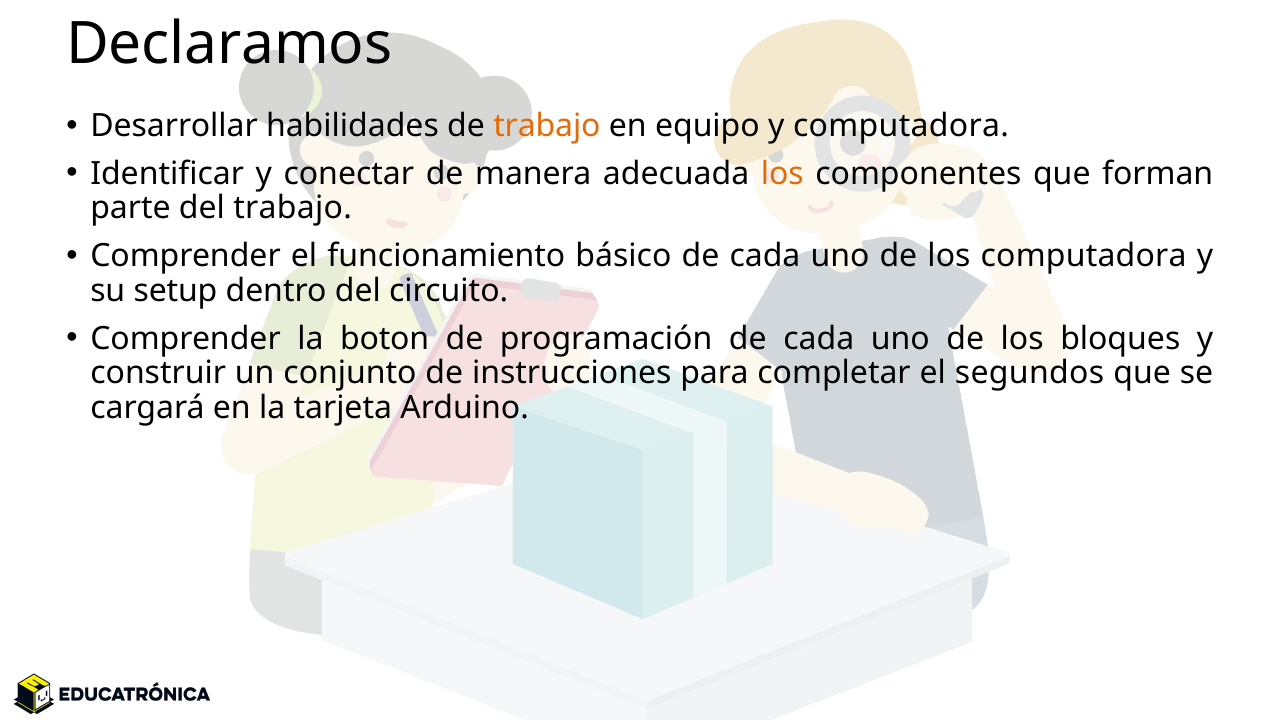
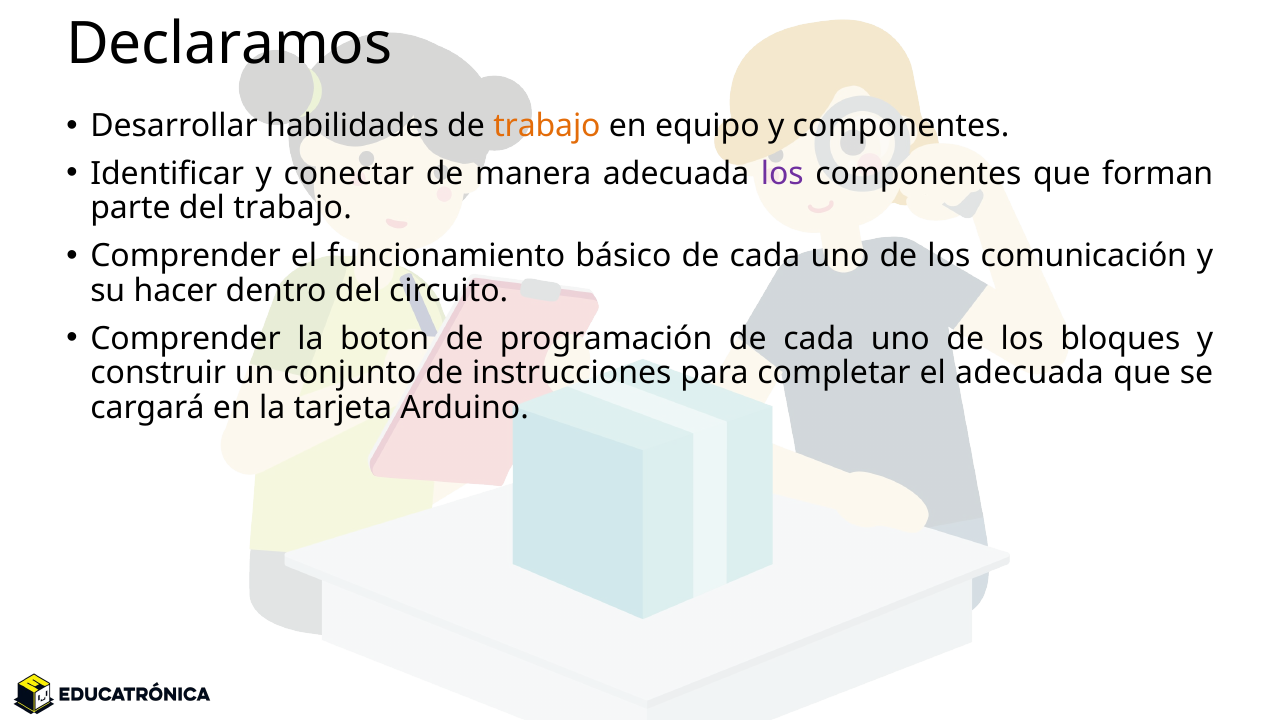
y computadora: computadora -> componentes
los at (782, 174) colour: orange -> purple
los computadora: computadora -> comunicación
setup: setup -> hacer
el segundos: segundos -> adecuada
